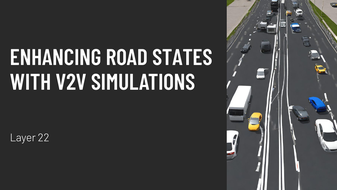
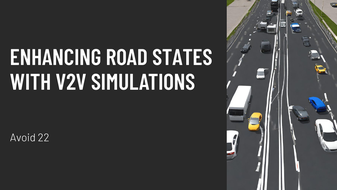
Layer: Layer -> Avoid
